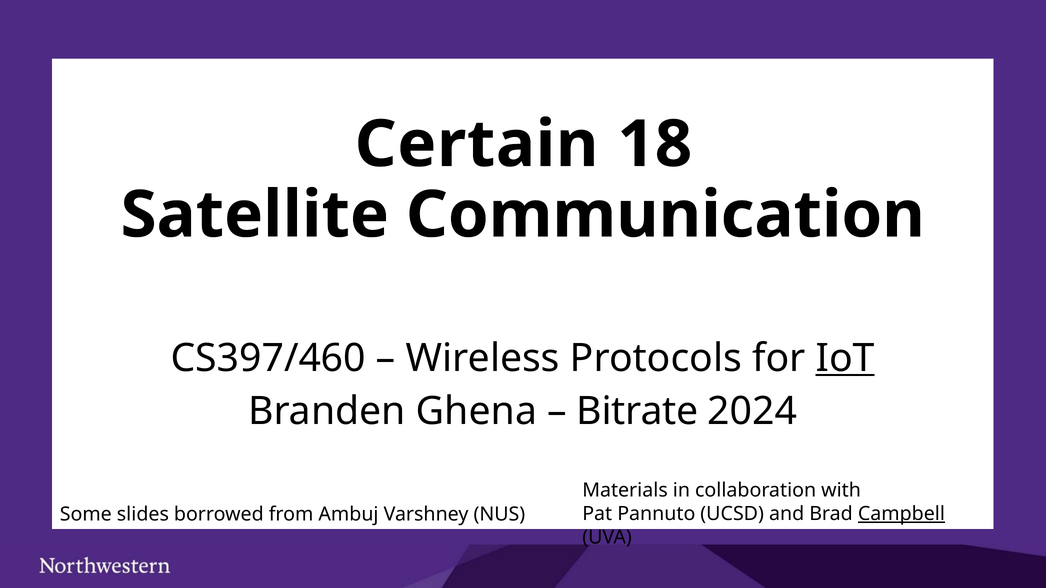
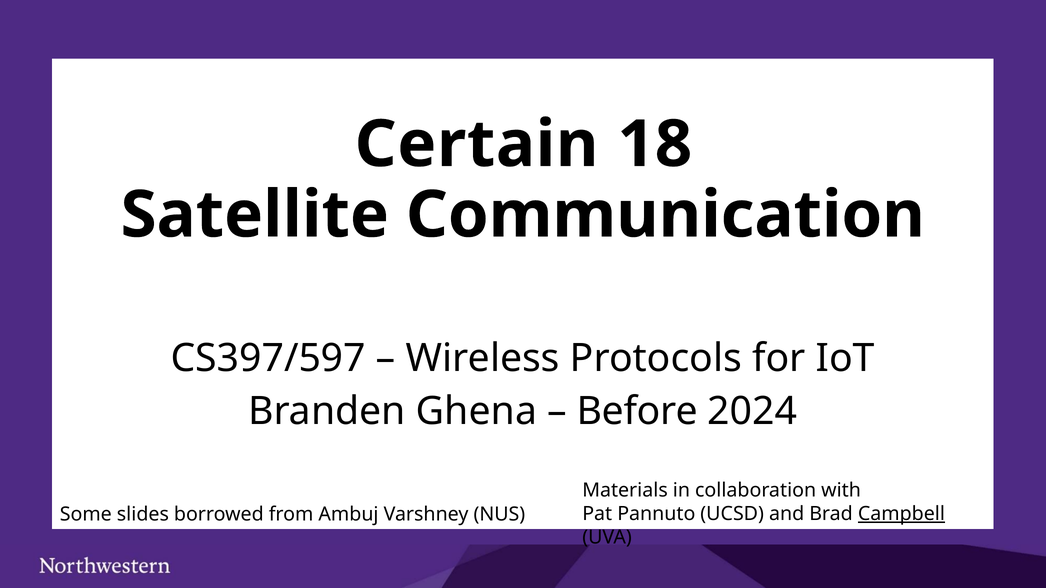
CS397/460: CS397/460 -> CS397/597
IoT underline: present -> none
Bitrate: Bitrate -> Before
